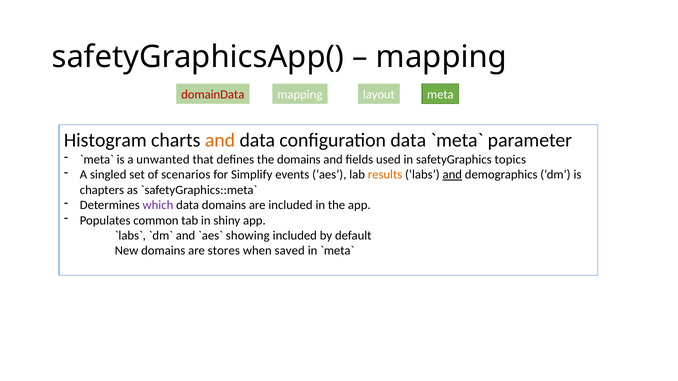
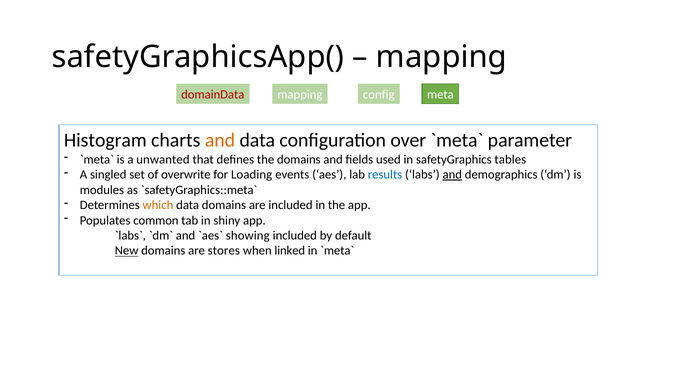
layout: layout -> config
configuration data: data -> over
topics: topics -> tables
scenarios: scenarios -> overwrite
Simplify: Simplify -> Loading
results colour: orange -> blue
chapters: chapters -> modules
which colour: purple -> orange
New underline: none -> present
saved: saved -> linked
